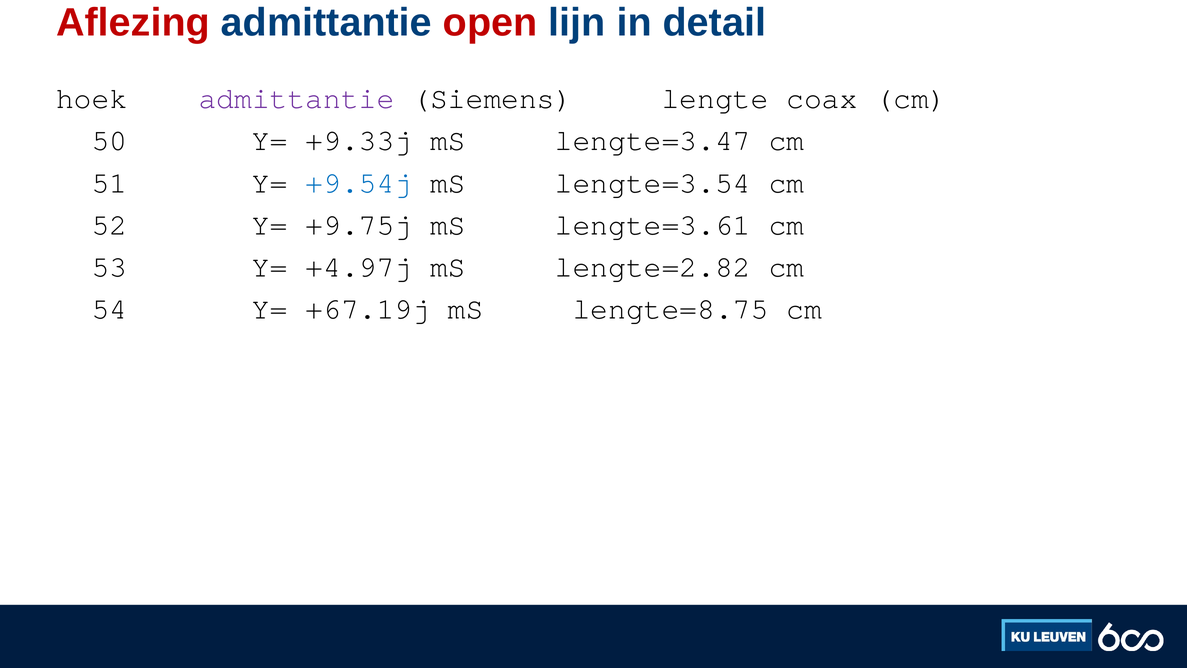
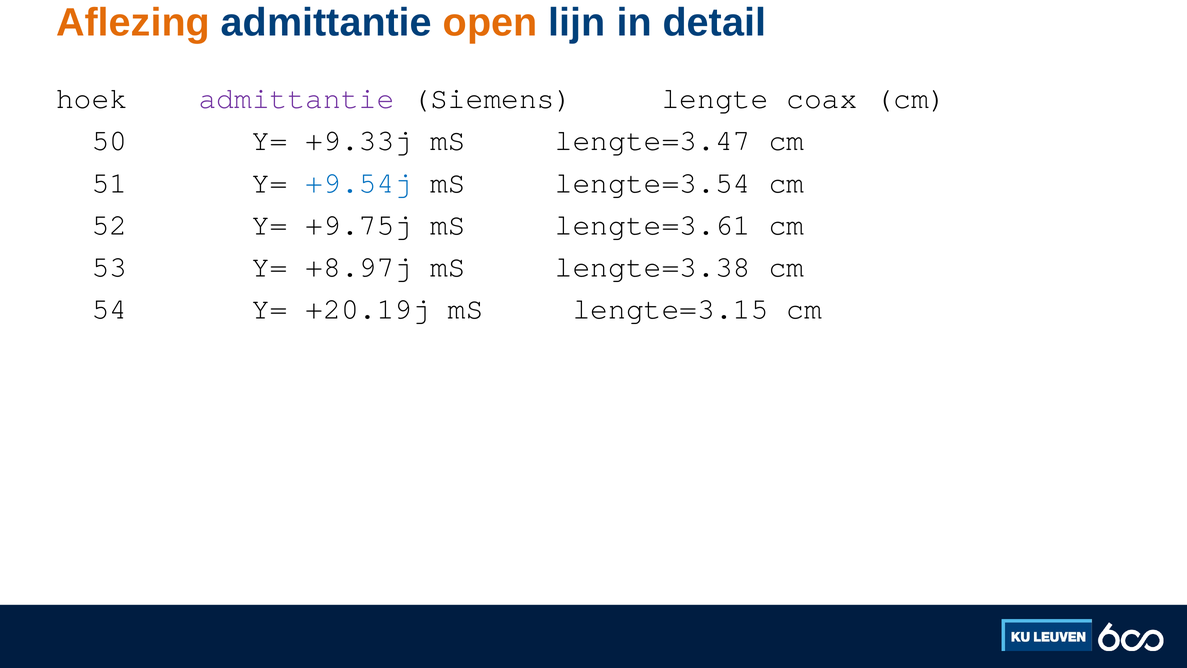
Aflezing colour: red -> orange
open colour: red -> orange
+4.97j: +4.97j -> +8.97j
lengte=2.82: lengte=2.82 -> lengte=3.38
+67.19j: +67.19j -> +20.19j
lengte=8.75: lengte=8.75 -> lengte=3.15
